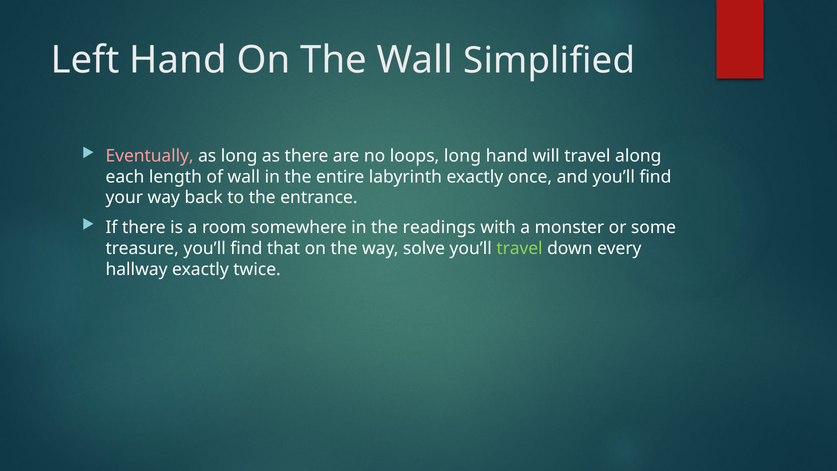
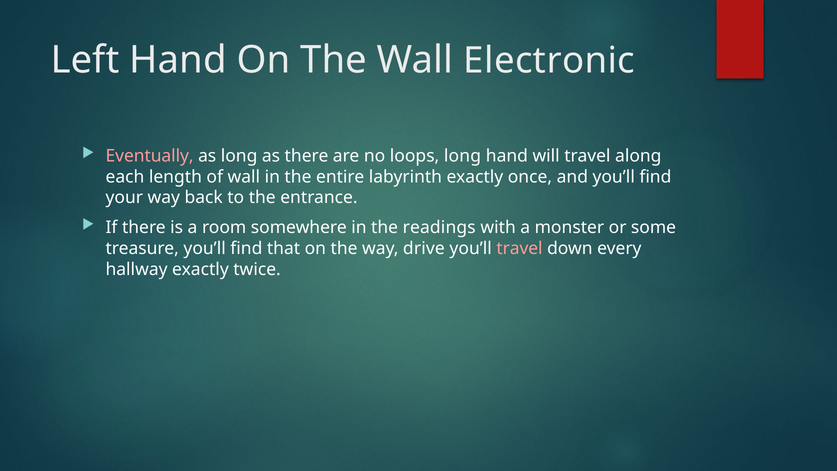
Simplified: Simplified -> Electronic
solve: solve -> drive
travel at (520, 248) colour: light green -> pink
